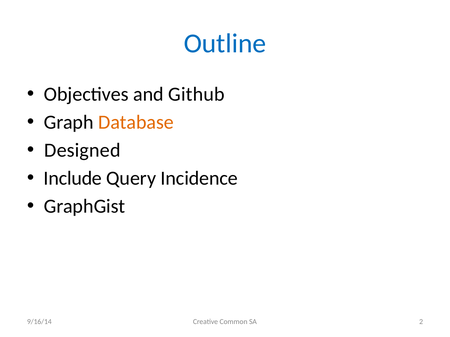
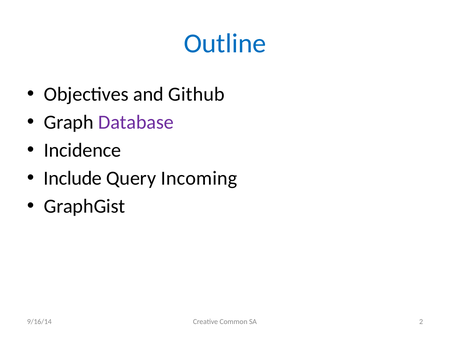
Database colour: orange -> purple
Designed: Designed -> Incidence
Incidence: Incidence -> Incoming
